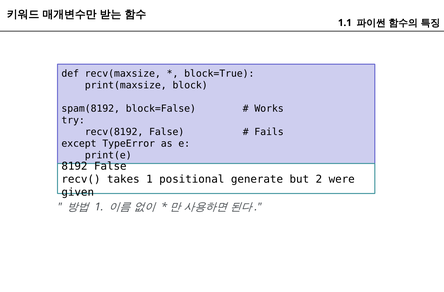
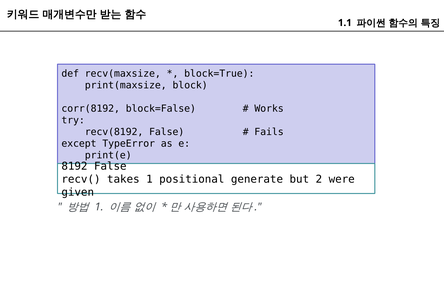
spam(8192: spam(8192 -> corr(8192
